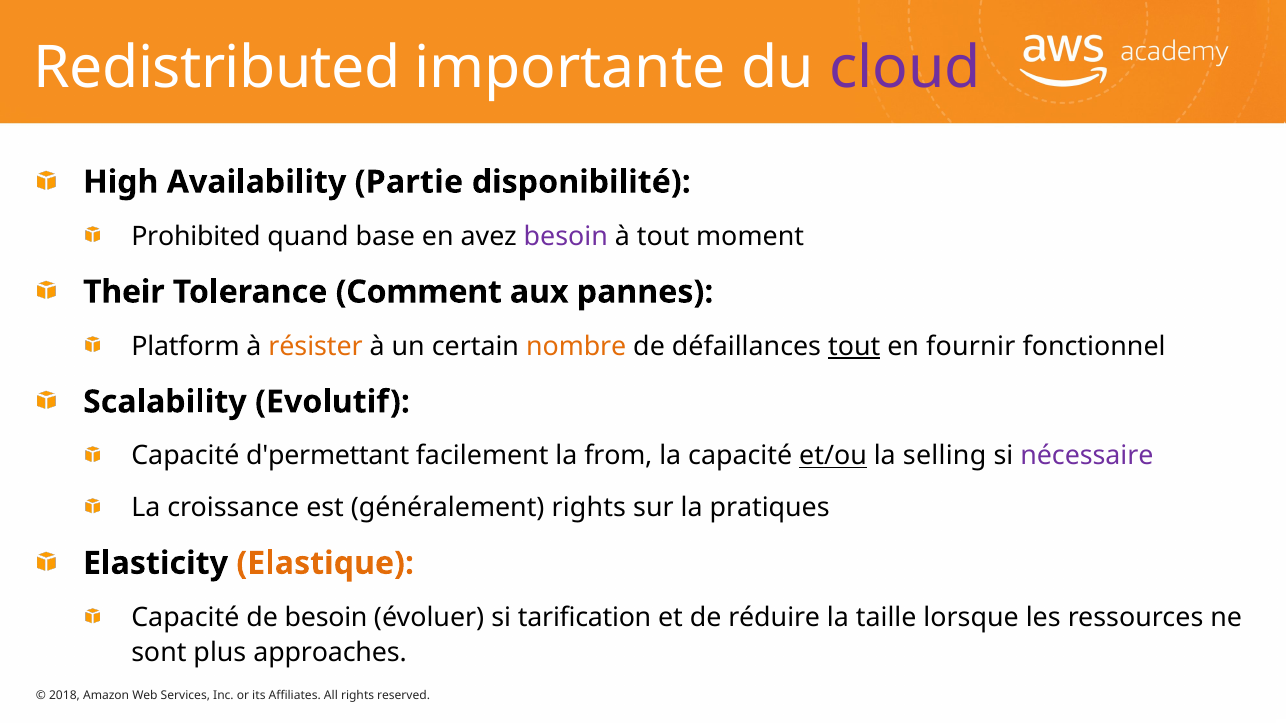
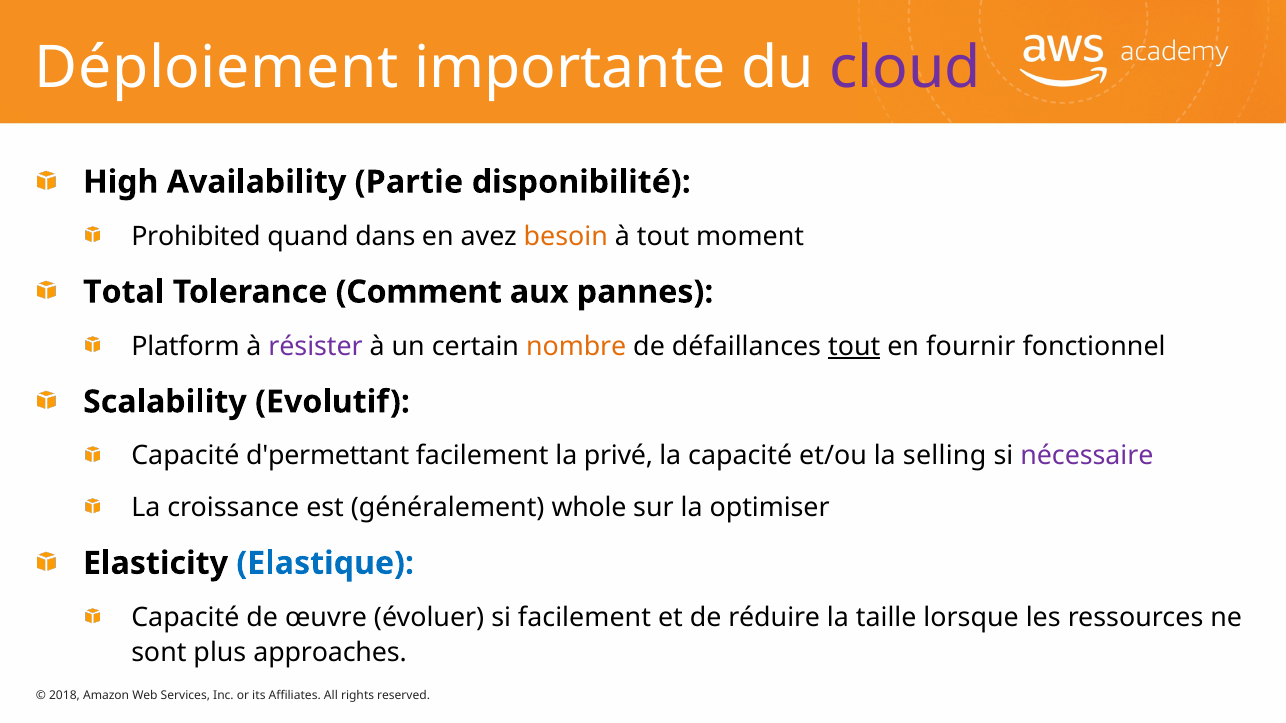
Redistributed: Redistributed -> Déploiement
base: base -> dans
besoin at (566, 236) colour: purple -> orange
Their: Their -> Total
résister colour: orange -> purple
from: from -> privé
et/ou underline: present -> none
généralement rights: rights -> whole
pratiques: pratiques -> optimiser
Elastique colour: orange -> blue
de besoin: besoin -> œuvre
si tarification: tarification -> facilement
